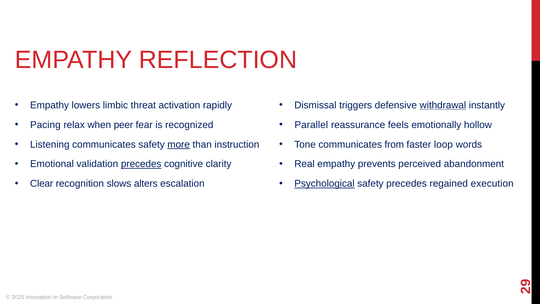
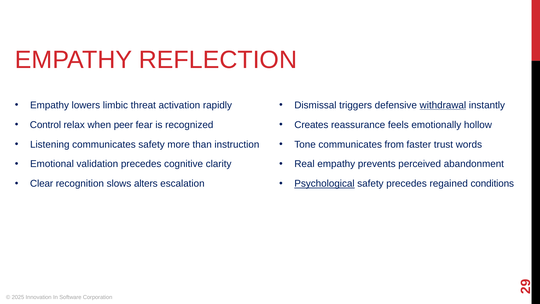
Pacing: Pacing -> Control
Parallel: Parallel -> Creates
more underline: present -> none
loop: loop -> trust
precedes at (141, 164) underline: present -> none
execution: execution -> conditions
